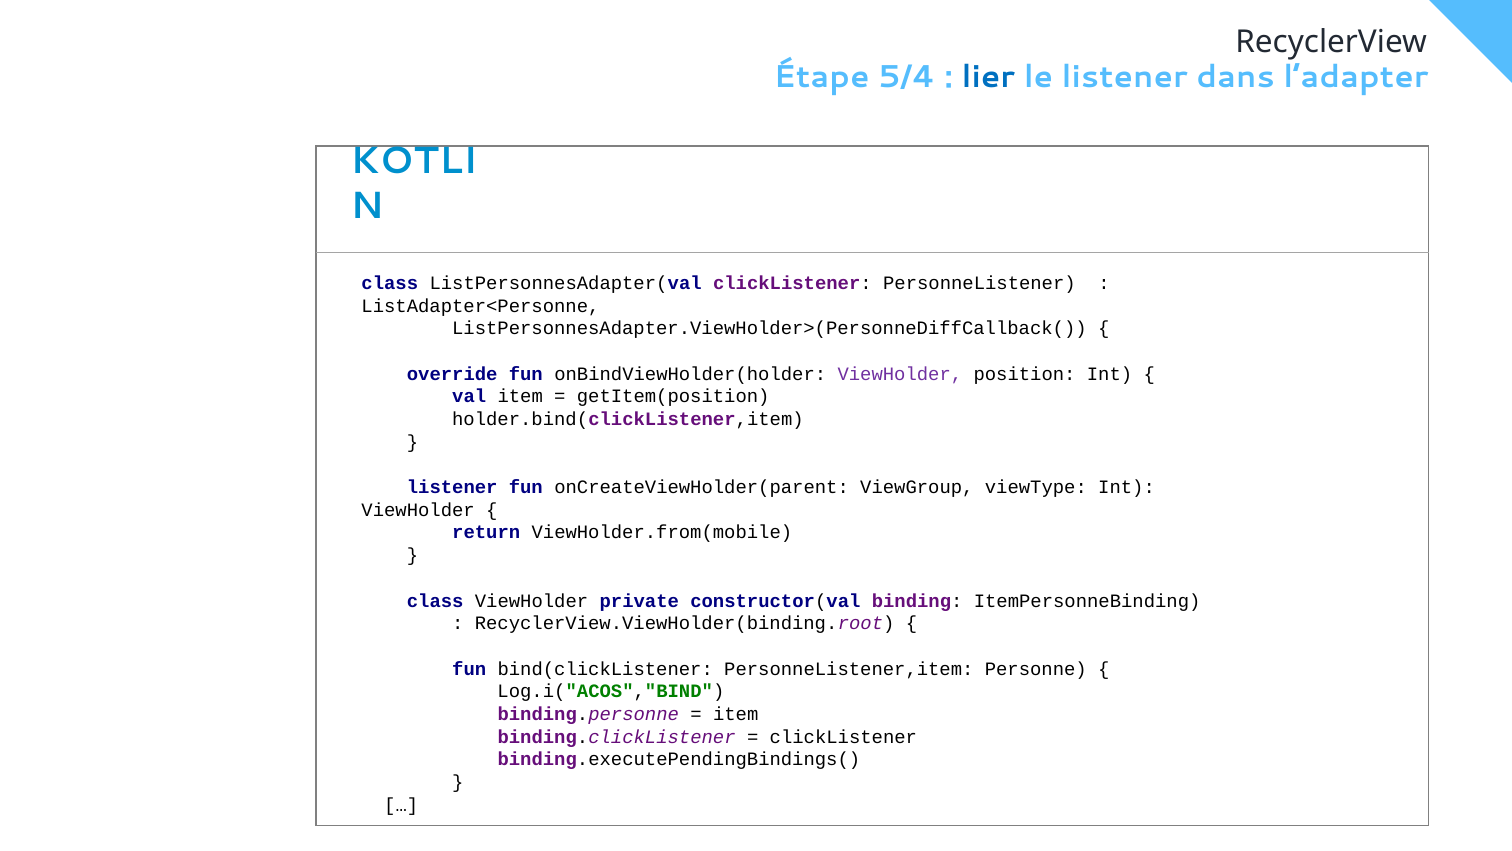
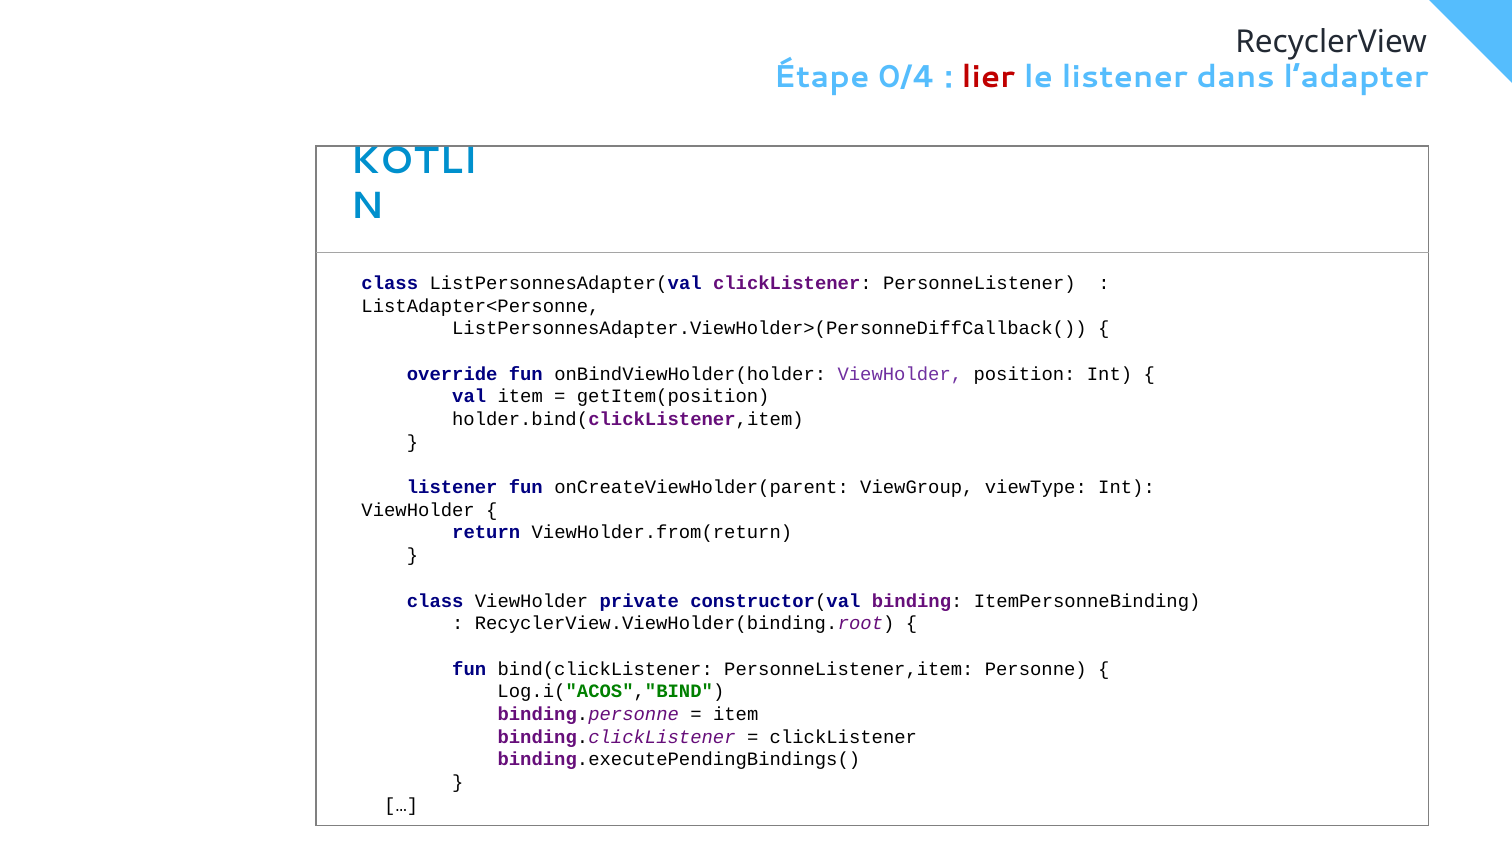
5/4: 5/4 -> 0/4
lier colour: blue -> red
ViewHolder.from(mobile: ViewHolder.from(mobile -> ViewHolder.from(return
